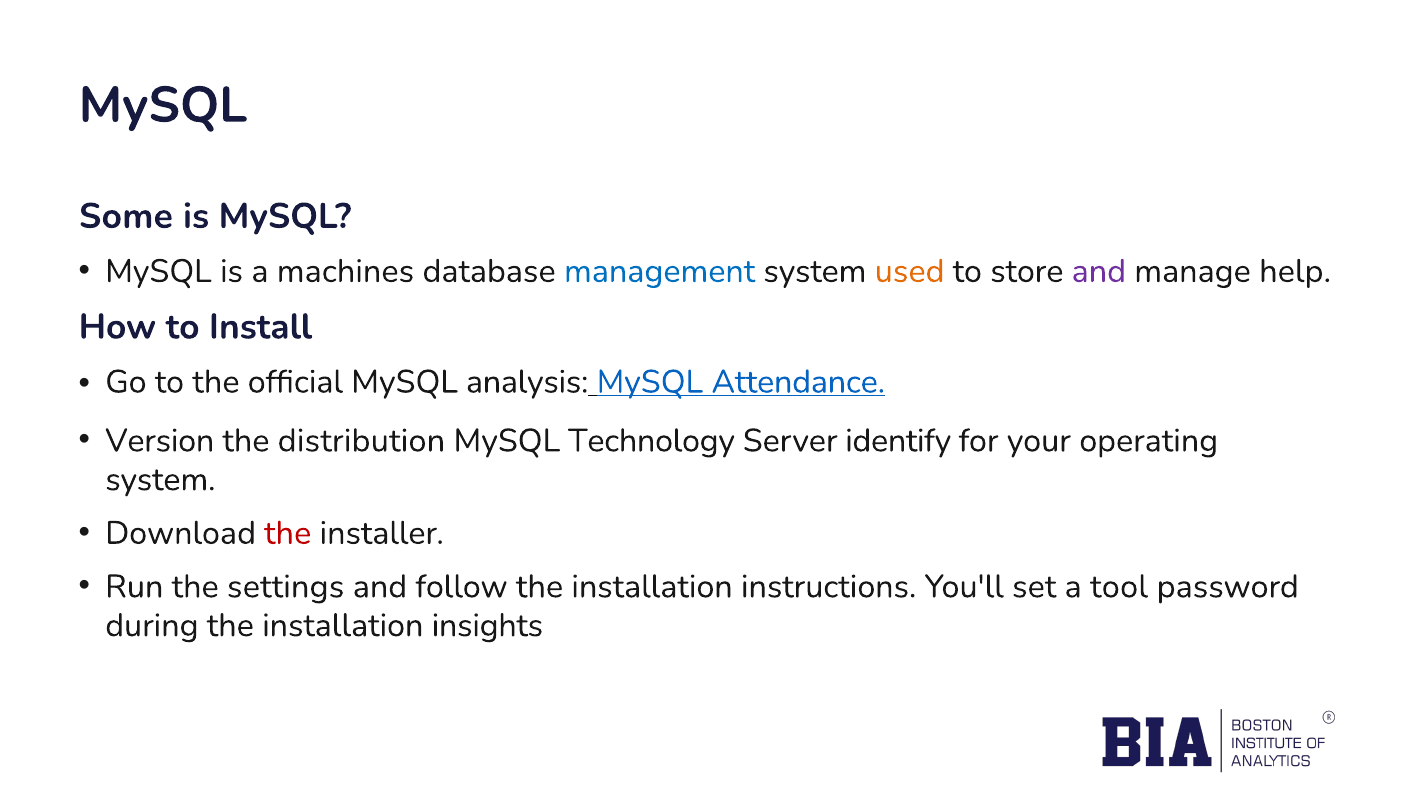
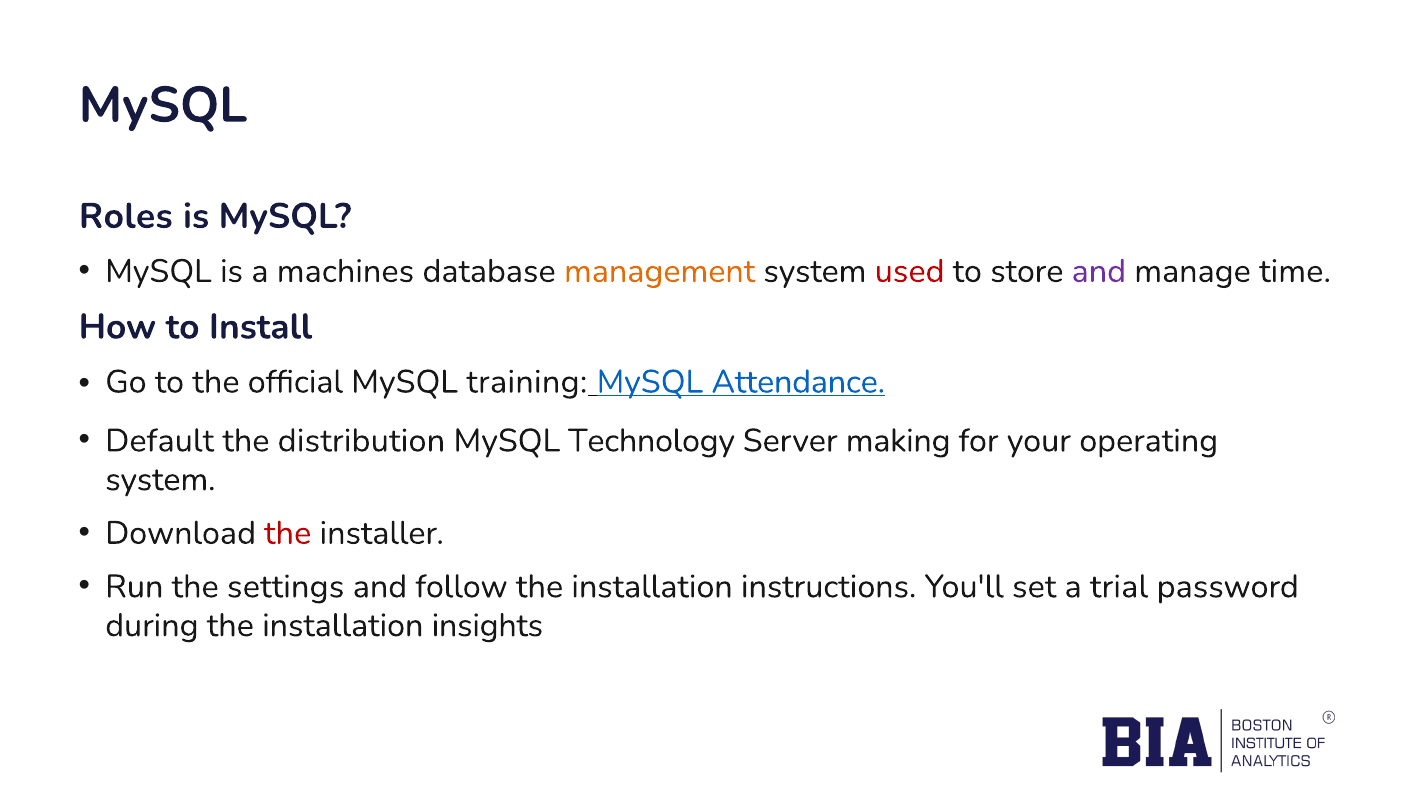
Some: Some -> Roles
management colour: blue -> orange
used colour: orange -> red
help: help -> time
analysis: analysis -> training
Version: Version -> Default
identify: identify -> making
tool: tool -> trial
